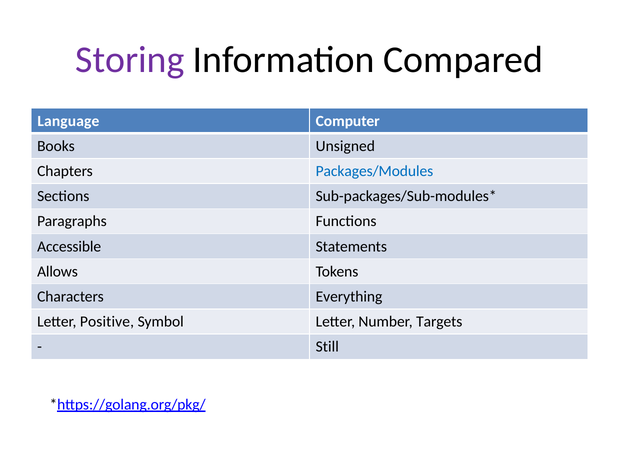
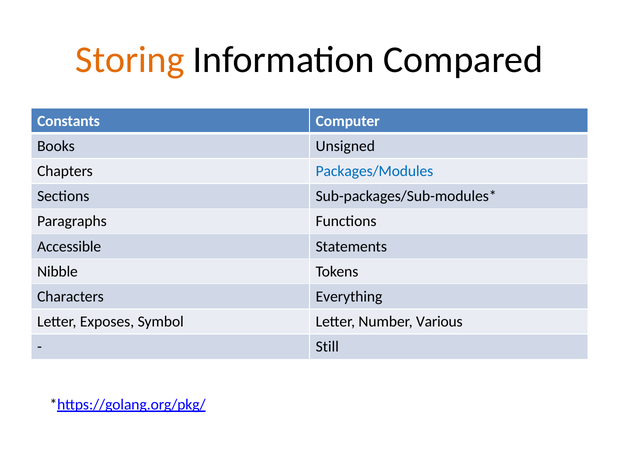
Storing colour: purple -> orange
Language: Language -> Constants
Allows: Allows -> Nibble
Positive: Positive -> Exposes
Targets: Targets -> Various
